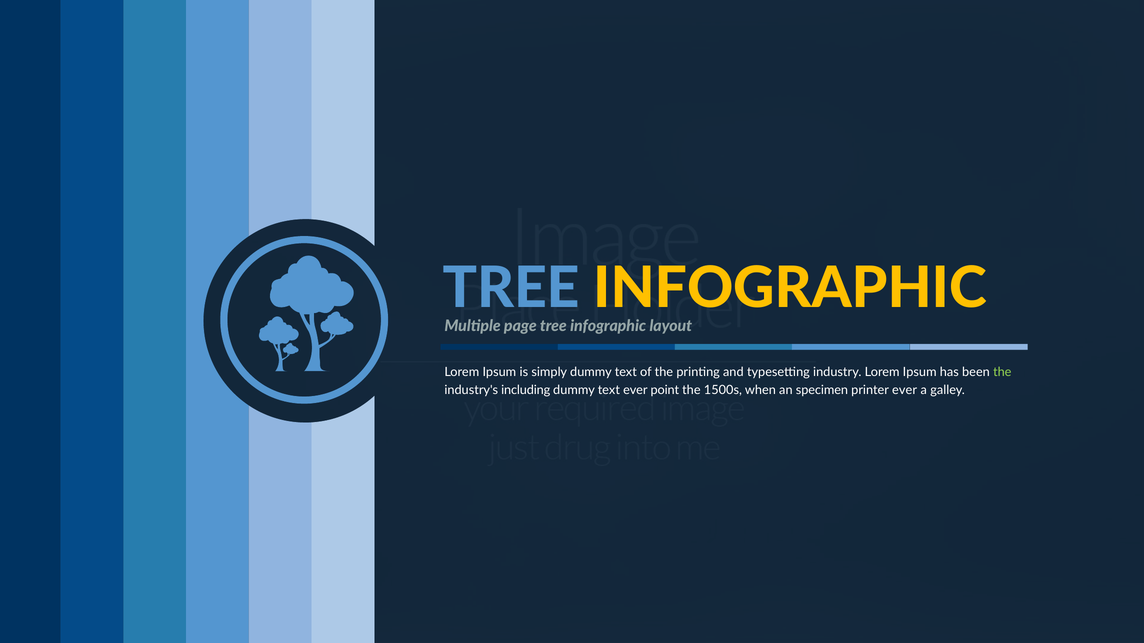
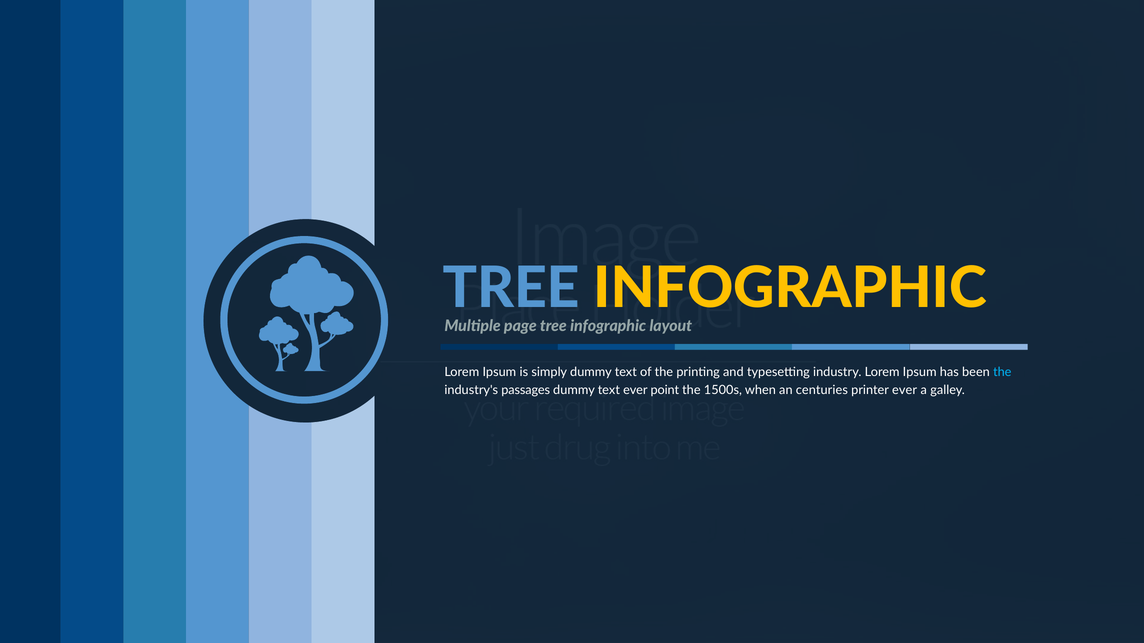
the at (1002, 372) colour: light green -> light blue
including: including -> passages
specimen: specimen -> centuries
